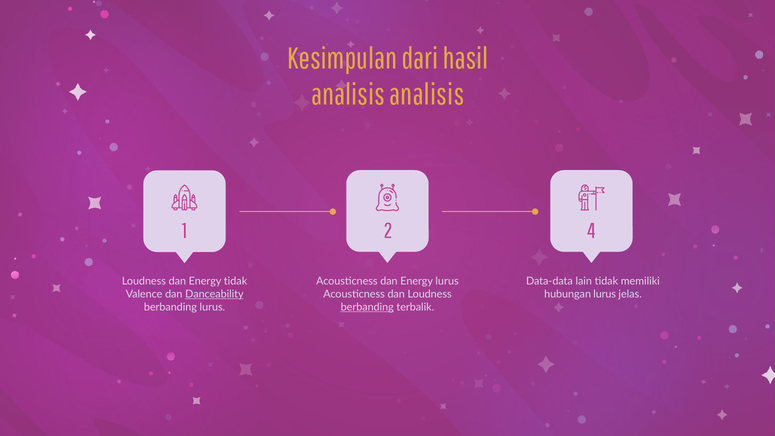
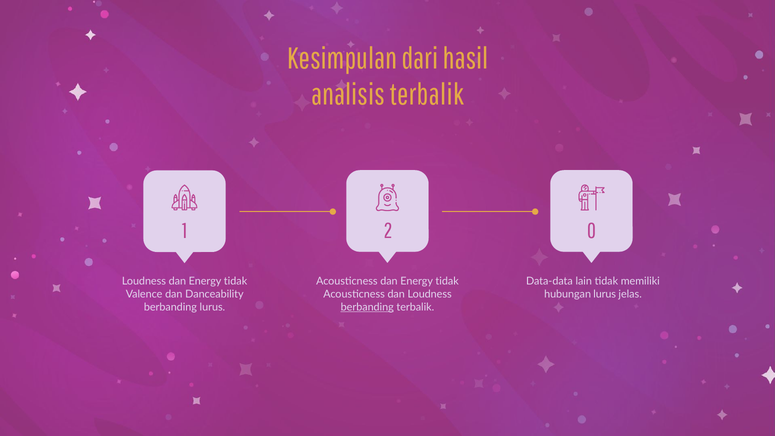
analisis analisis: analisis -> terbalik
4: 4 -> 0
Acousticness dan Energy lurus: lurus -> tidak
Danceability underline: present -> none
